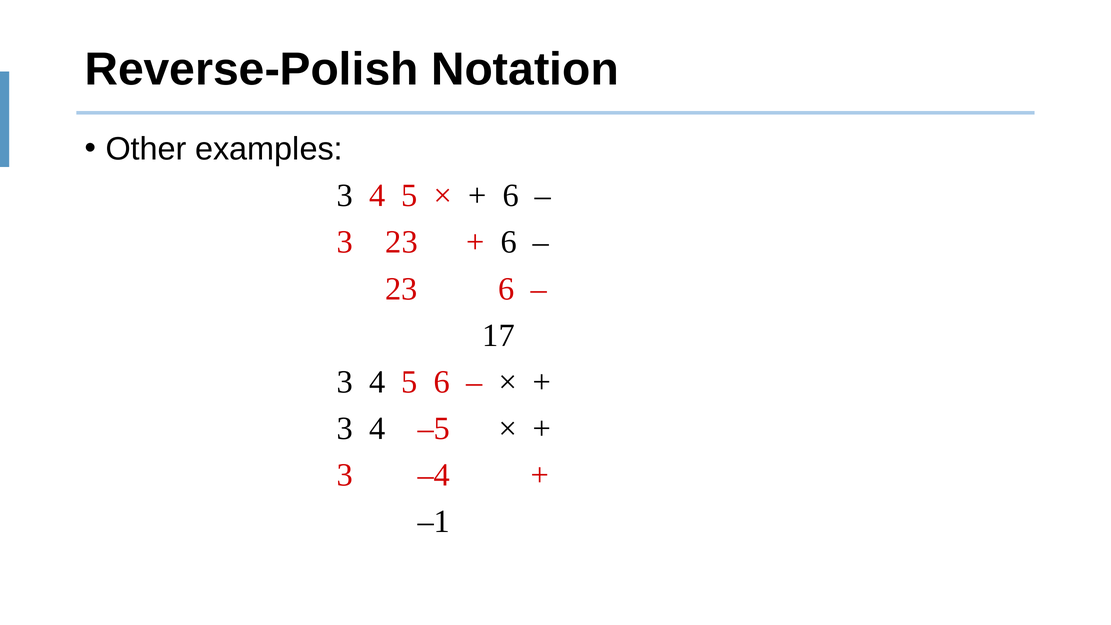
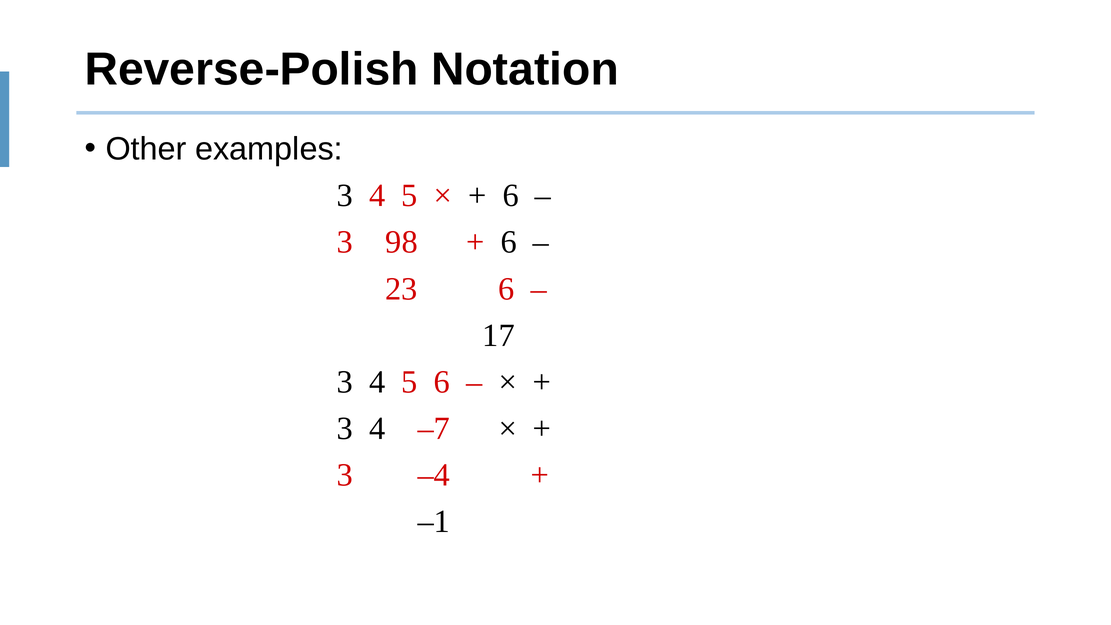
3 23: 23 -> 98
–5: –5 -> –7
